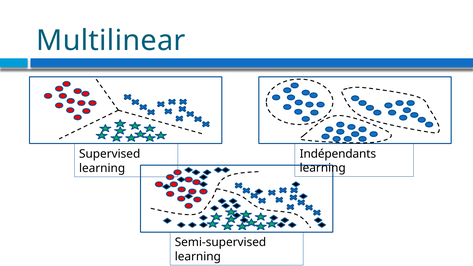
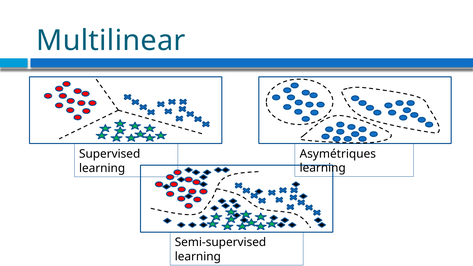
Indépendants: Indépendants -> Asymétriques
